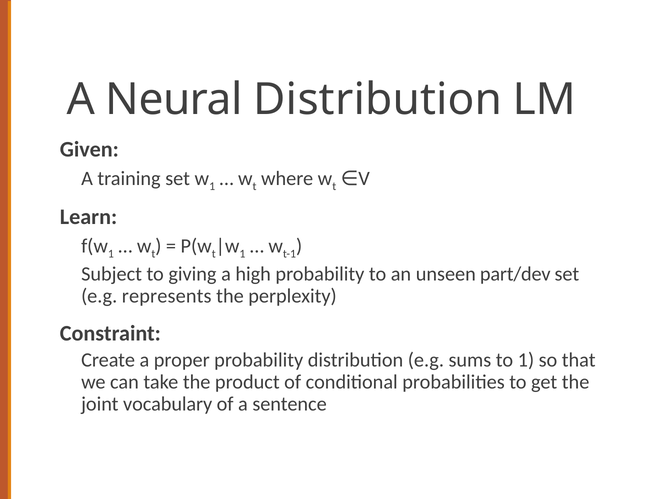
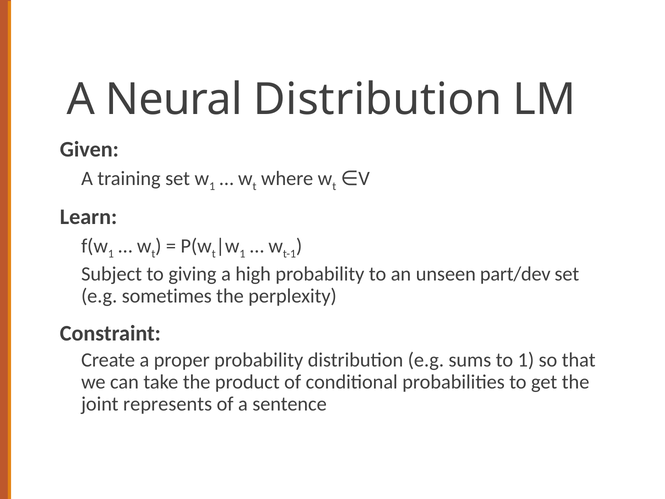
represents: represents -> sometimes
vocabulary: vocabulary -> represents
